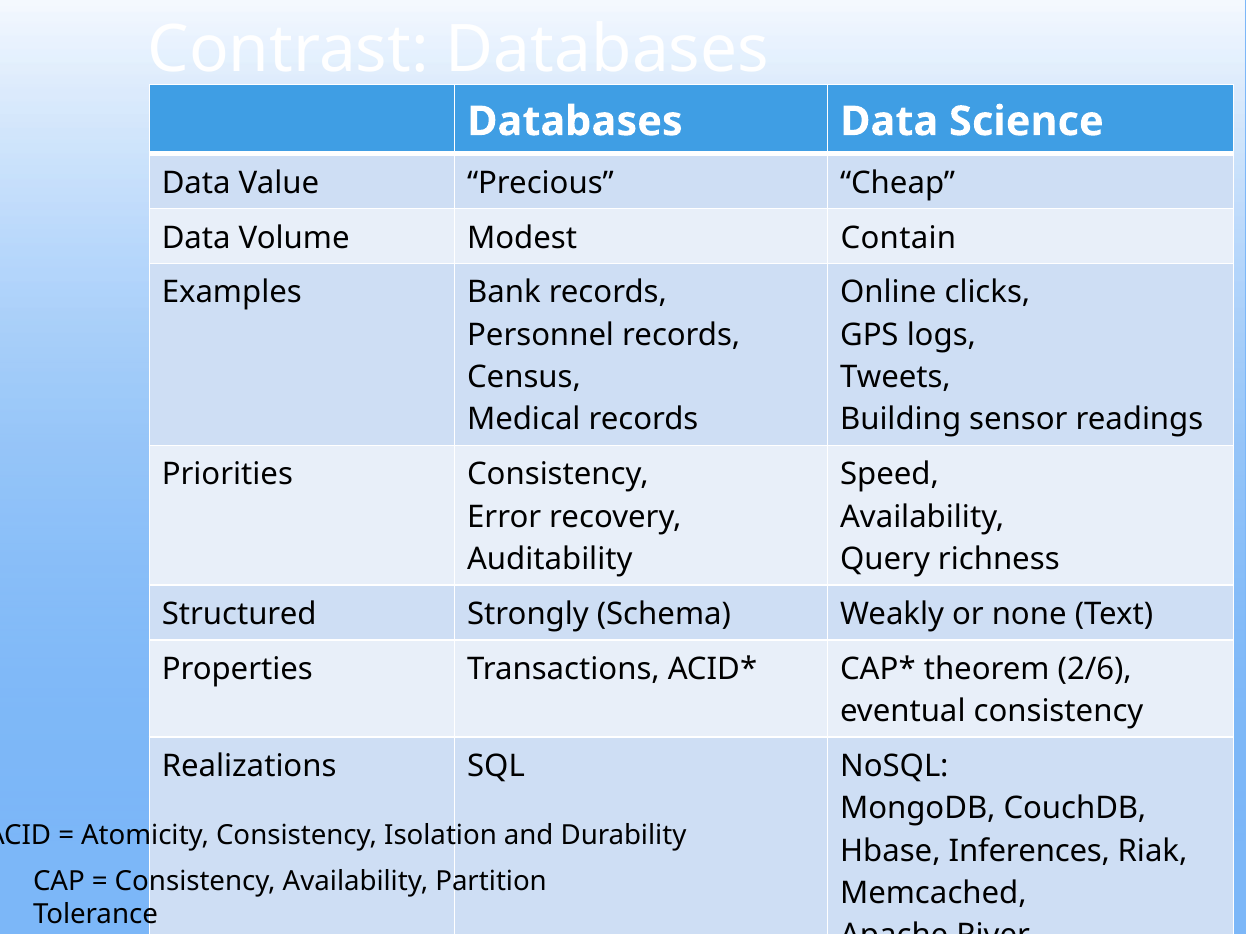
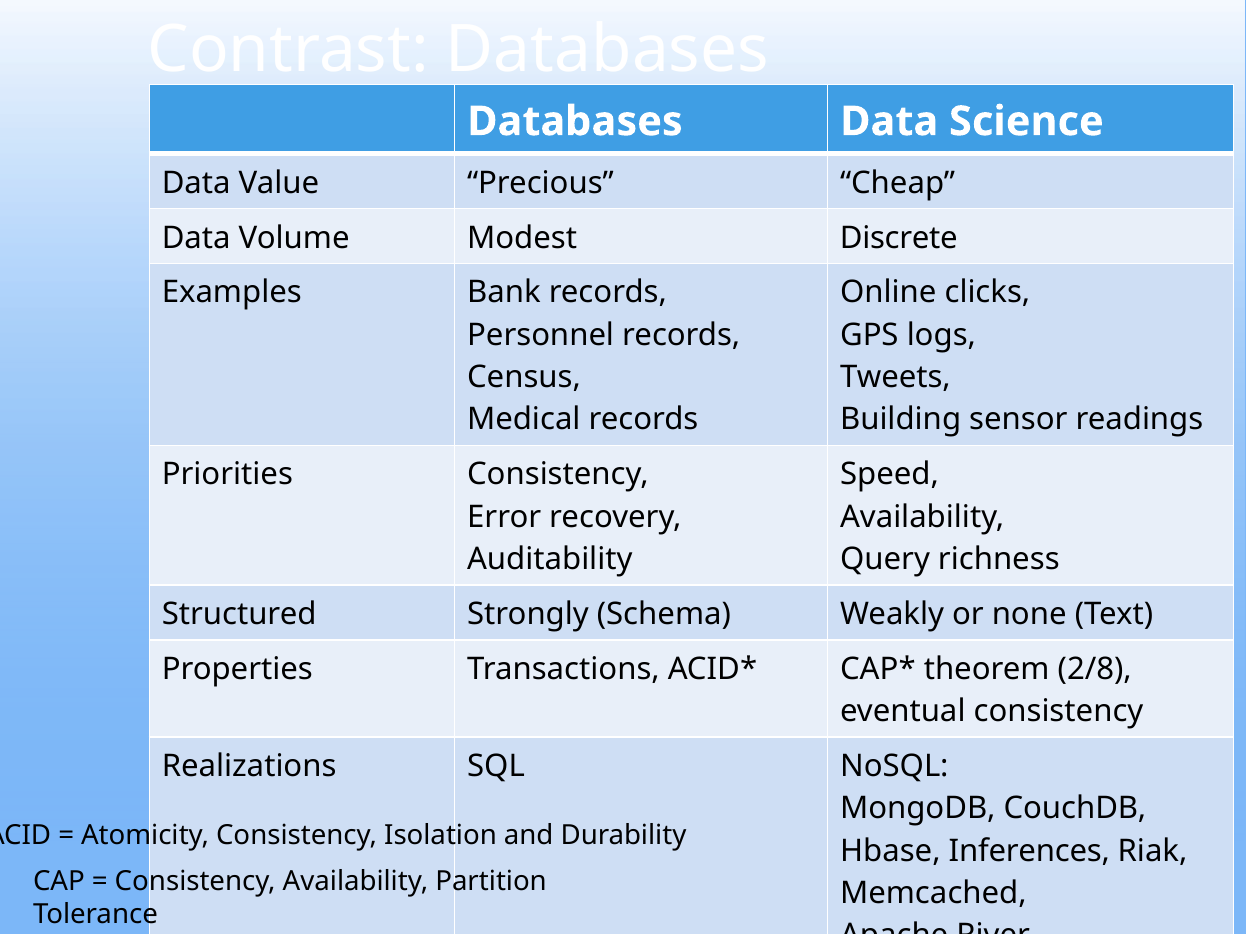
Contain: Contain -> Discrete
2/6: 2/6 -> 2/8
